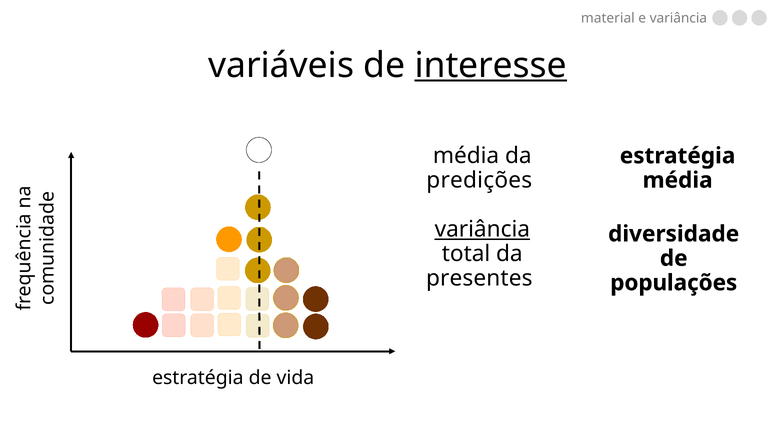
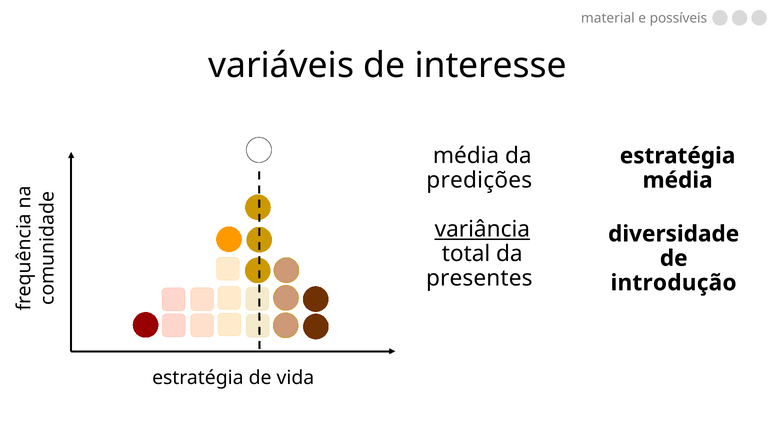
e variância: variância -> possíveis
interesse underline: present -> none
populações: populações -> introdução
